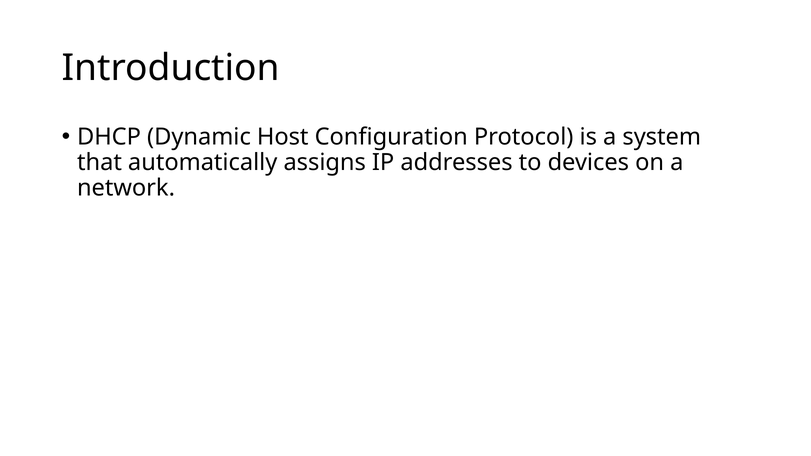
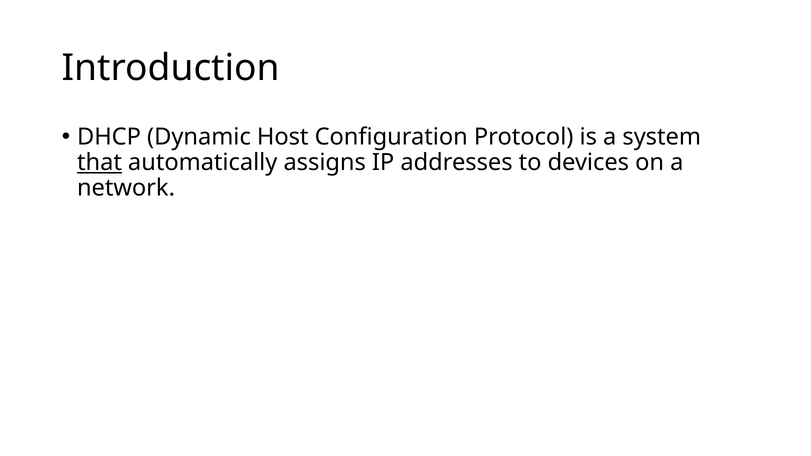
that underline: none -> present
